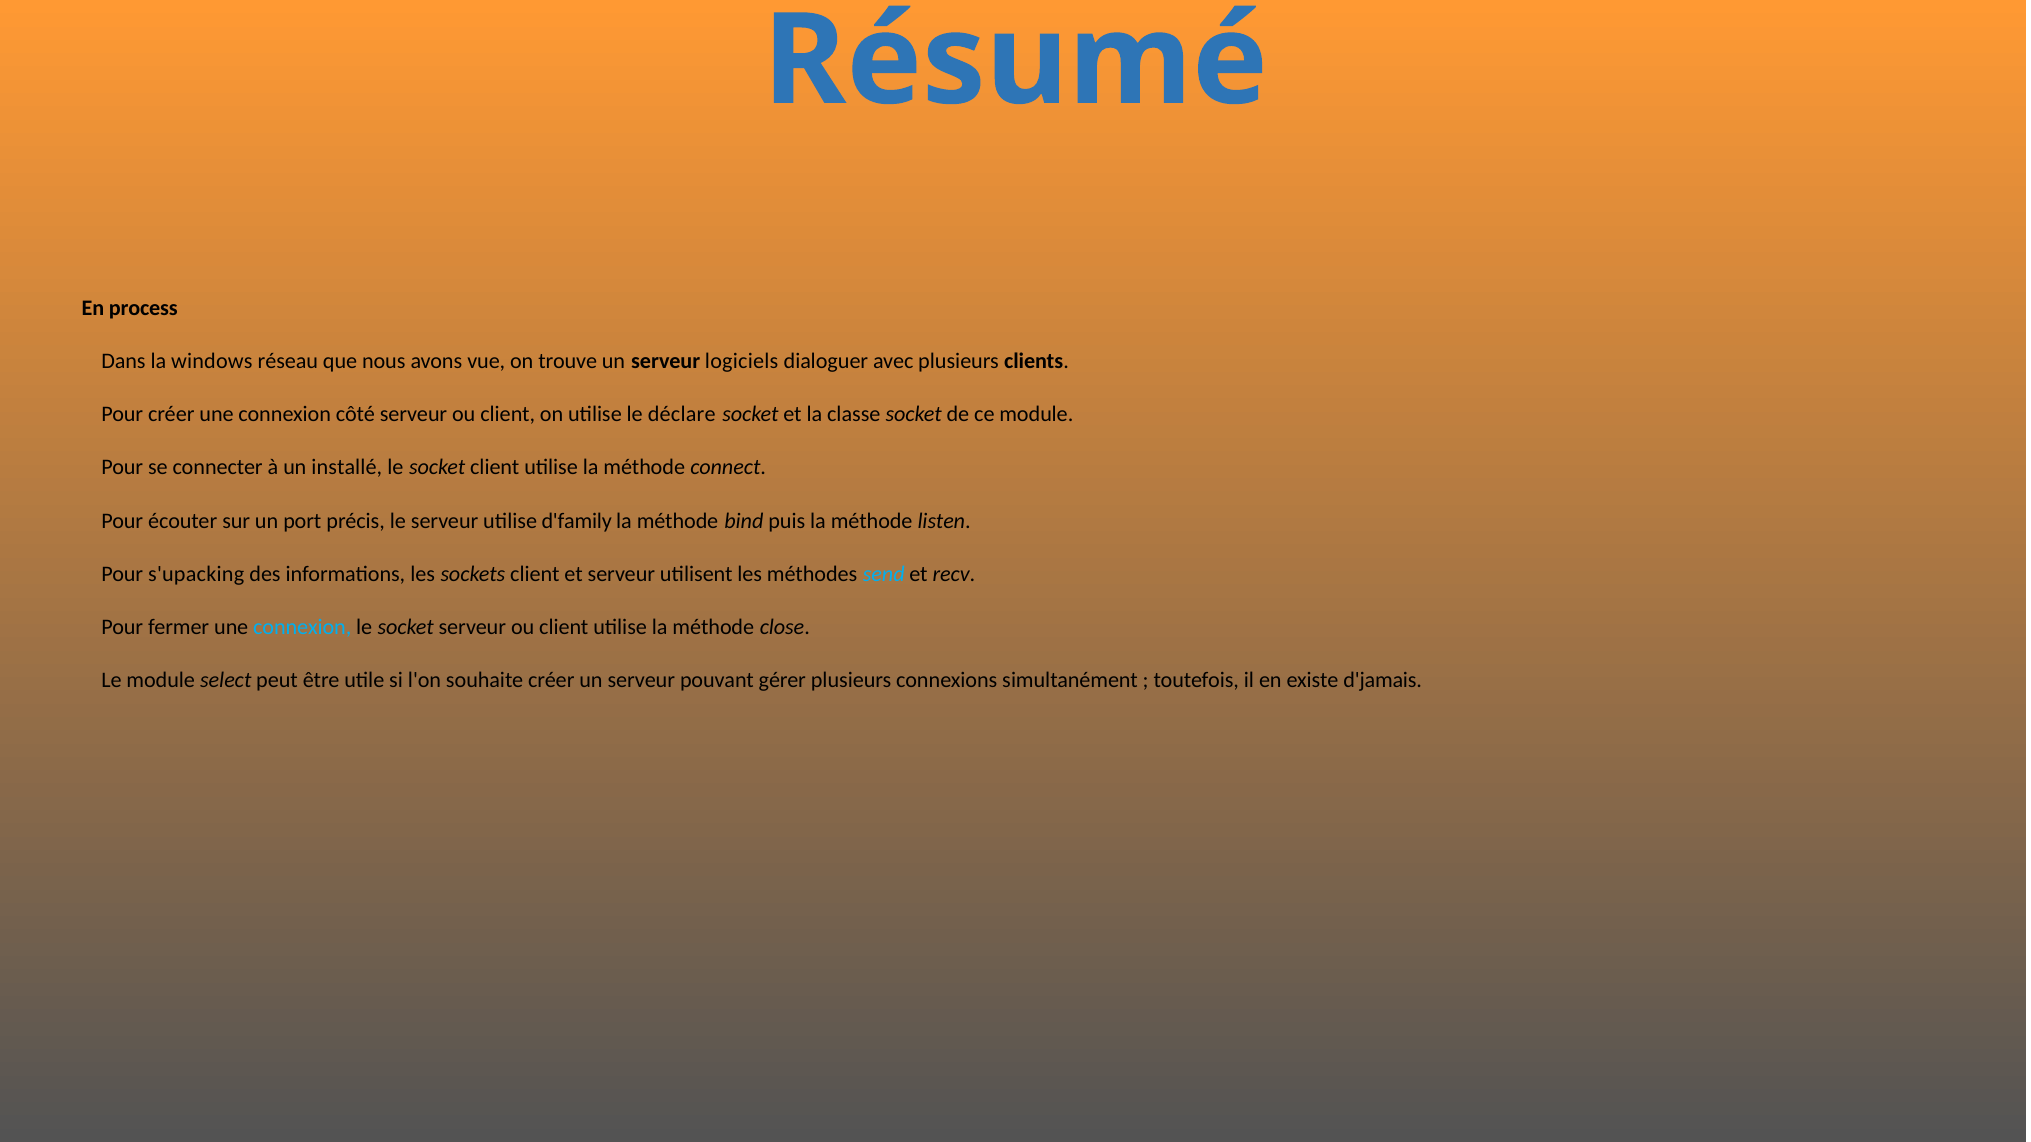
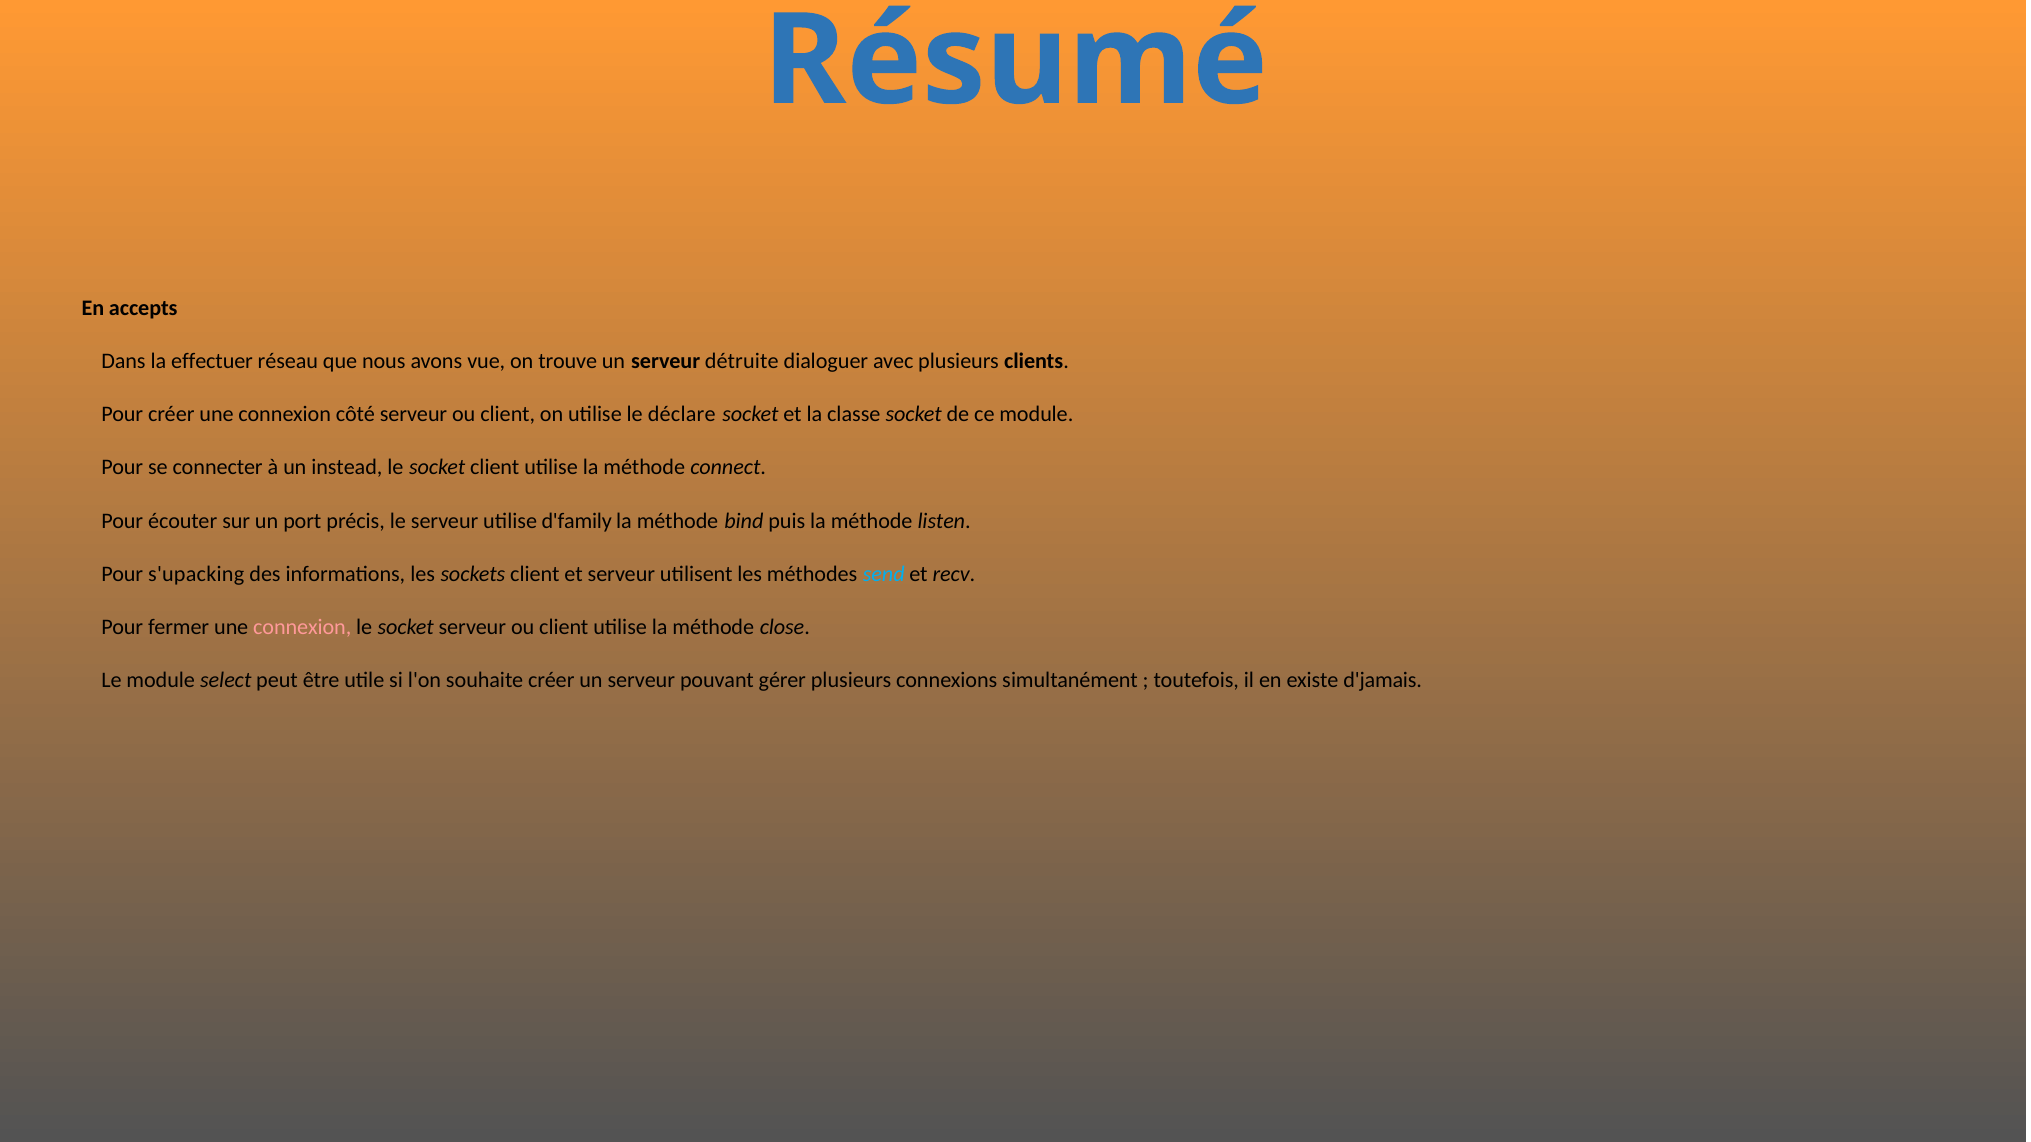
process: process -> accepts
windows: windows -> effectuer
logiciels: logiciels -> détruite
installé: installé -> instead
connexion at (302, 627) colour: light blue -> pink
